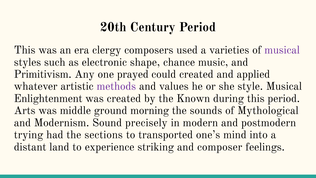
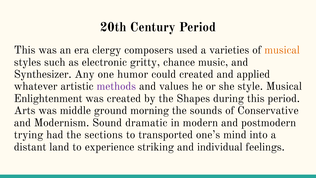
musical at (282, 50) colour: purple -> orange
shape: shape -> gritty
Primitivism: Primitivism -> Synthesizer
prayed: prayed -> humor
Known: Known -> Shapes
Mythological: Mythological -> Conservative
precisely: precisely -> dramatic
composer: composer -> individual
